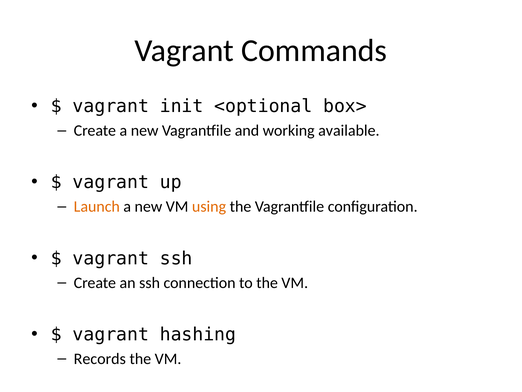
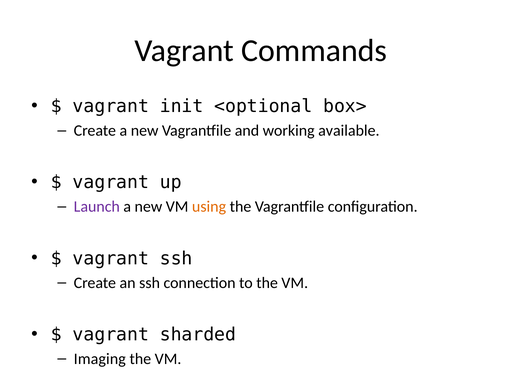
Launch colour: orange -> purple
hashing: hashing -> sharded
Records: Records -> Imaging
